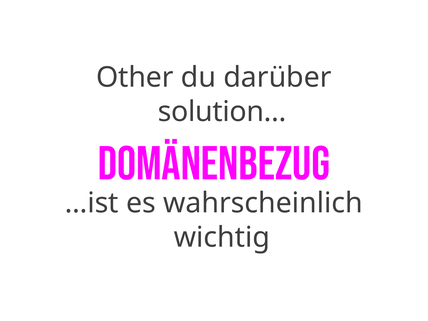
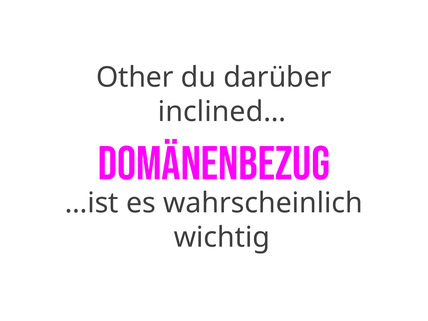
solution…: solution… -> inclined…
